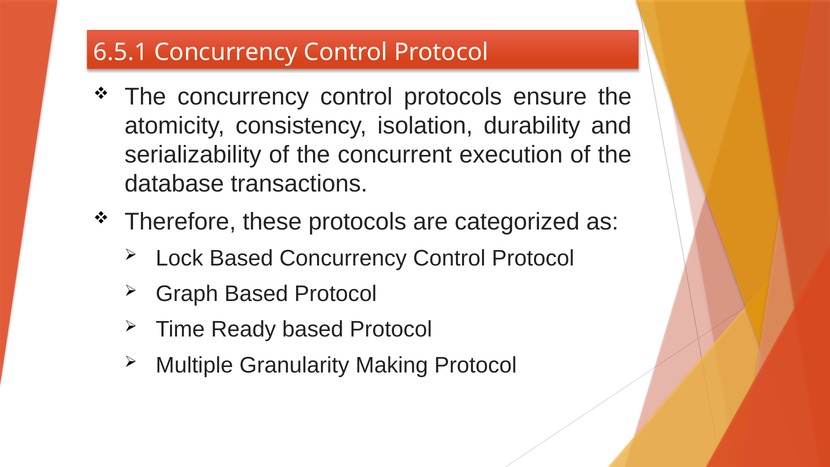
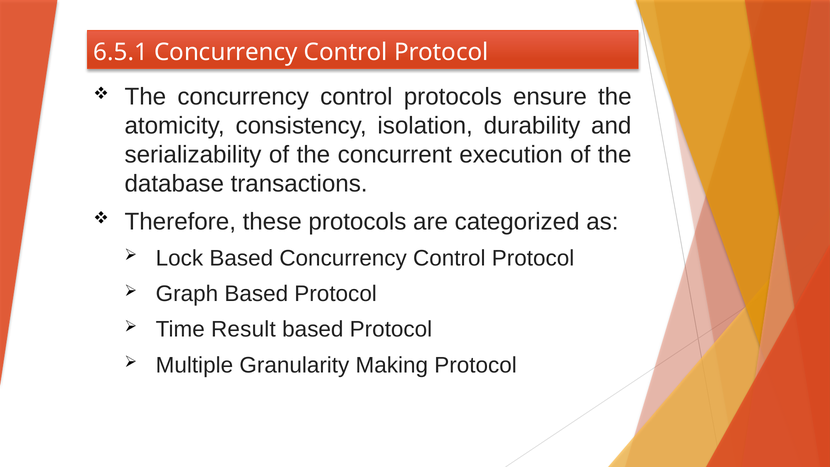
Ready: Ready -> Result
